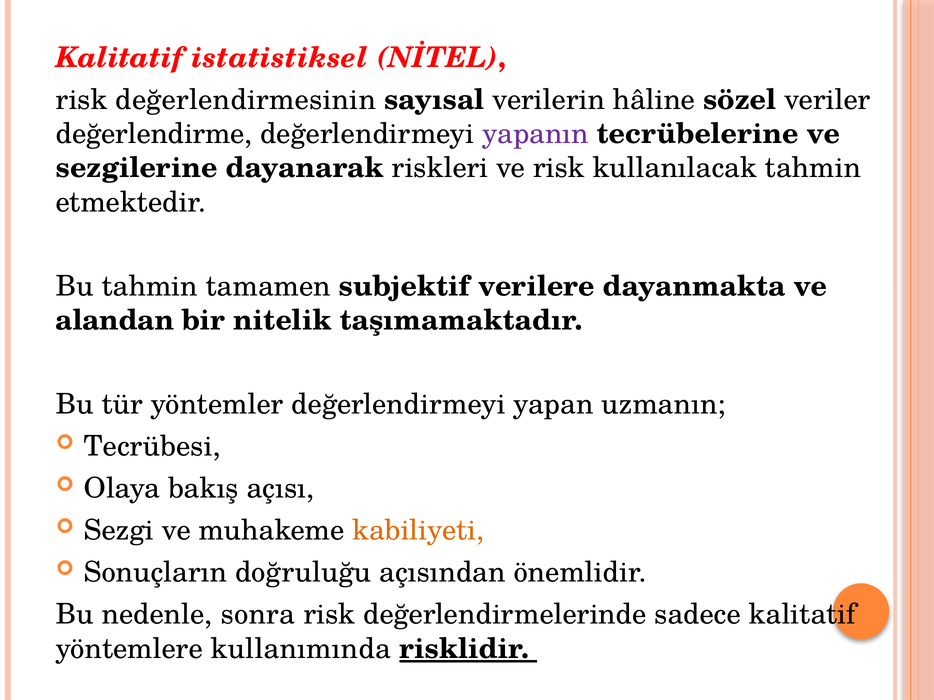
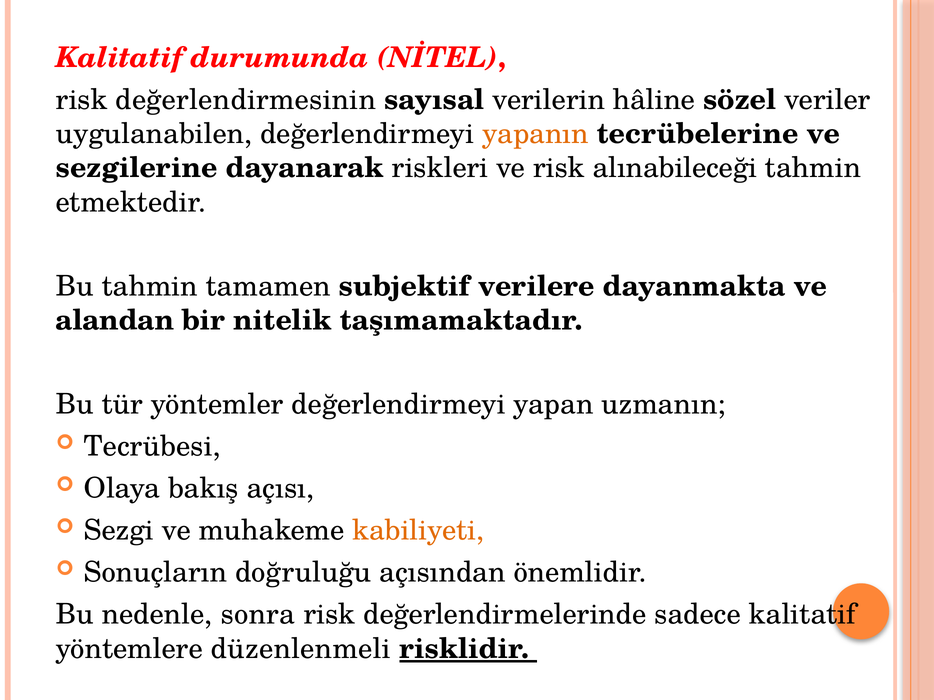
istatistiksel: istatistiksel -> durumunda
değerlendirme: değerlendirme -> uygulanabilen
yapanın colour: purple -> orange
kullanılacak: kullanılacak -> alınabileceği
kullanımında: kullanımında -> düzenlenmeli
